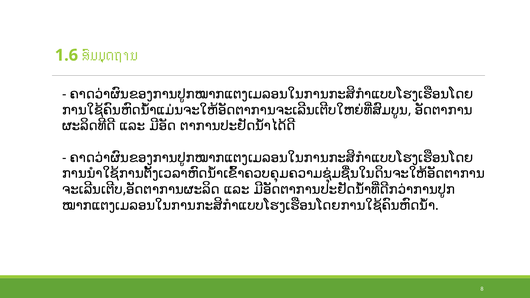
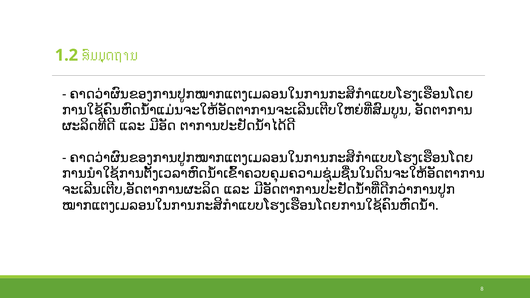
1.6: 1.6 -> 1.2
